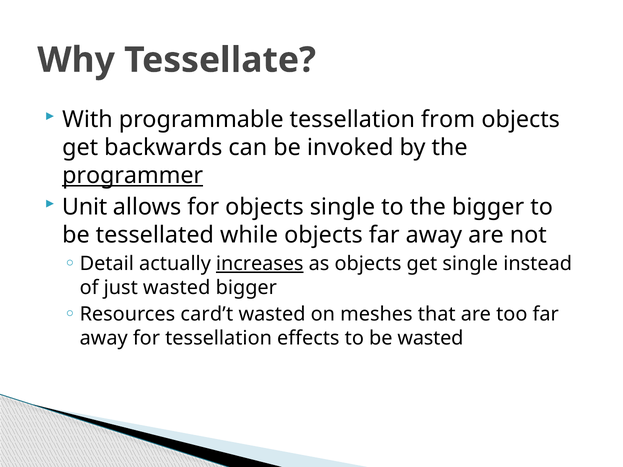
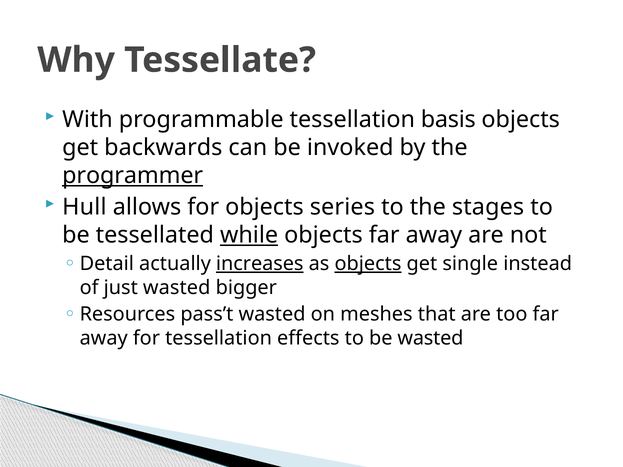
from: from -> basis
Unit: Unit -> Hull
objects single: single -> series
the bigger: bigger -> stages
while underline: none -> present
objects at (368, 264) underline: none -> present
card’t: card’t -> pass’t
